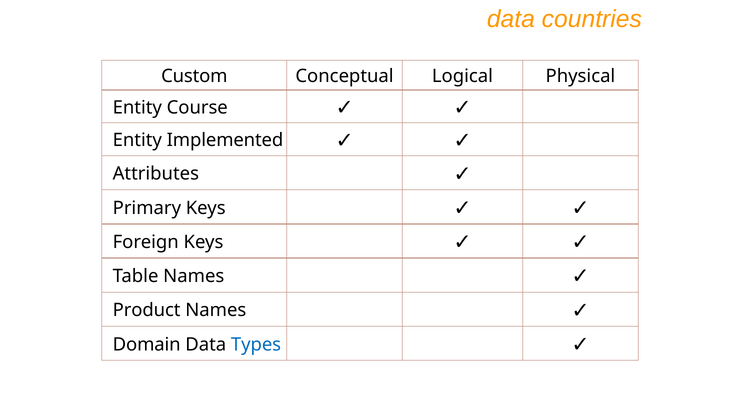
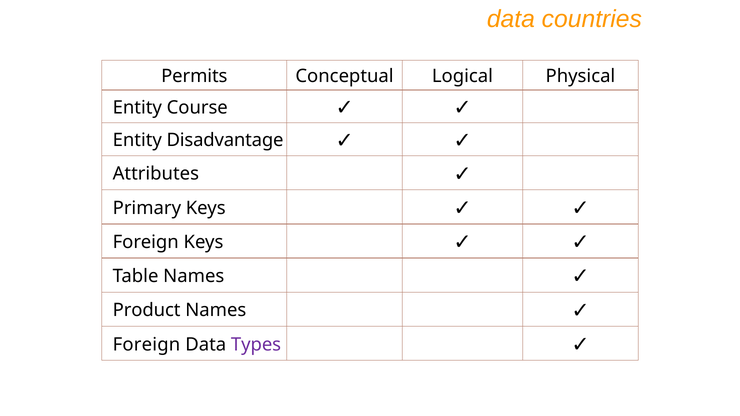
Custom: Custom -> Permits
Implemented: Implemented -> Disadvantage
Domain at (147, 345): Domain -> Foreign
Types colour: blue -> purple
